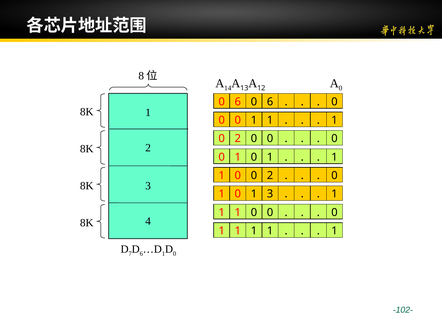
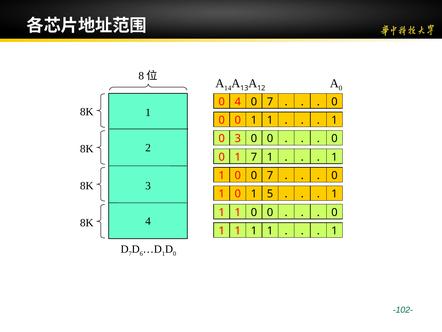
6 at (238, 102): 6 -> 4
6 at (270, 102): 6 -> 7
2 at (238, 138): 2 -> 3
0 at (254, 157): 0 -> 7
0 0 2: 2 -> 7
1 3: 3 -> 5
